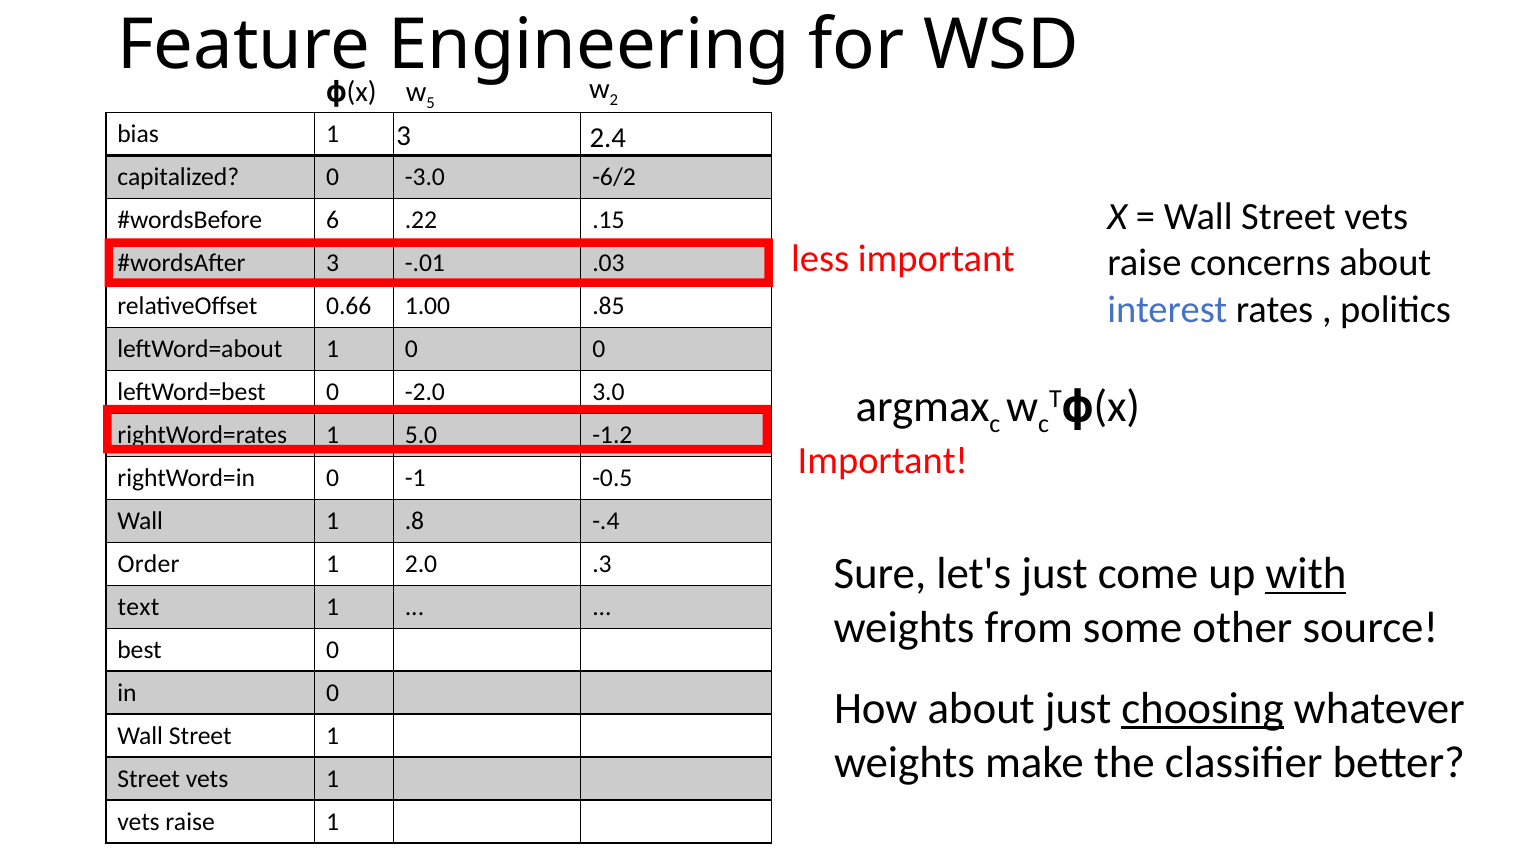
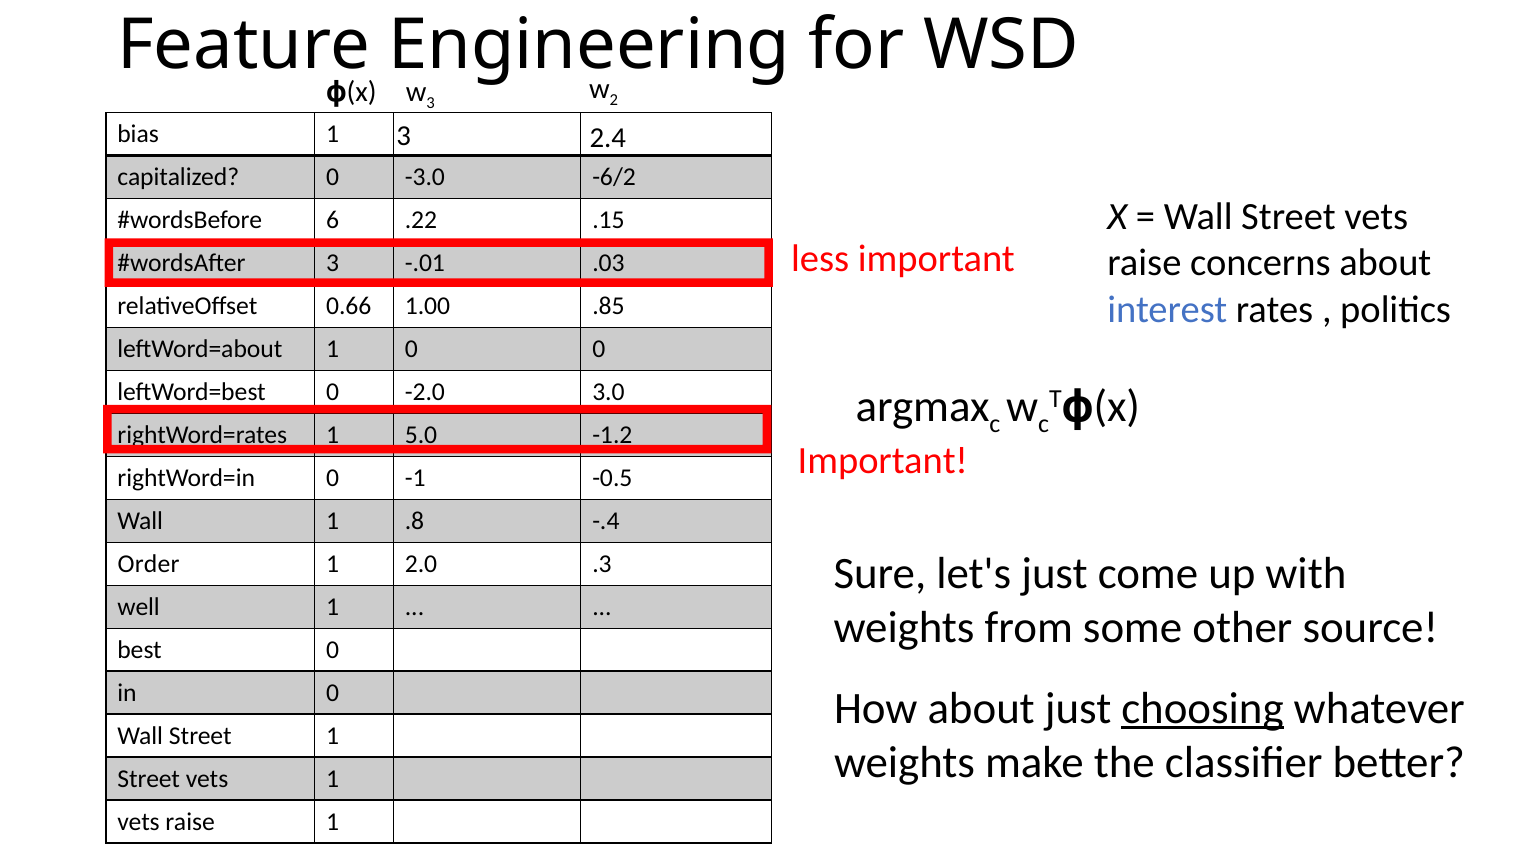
5 at (431, 103): 5 -> 3
with underline: present -> none
text: text -> well
